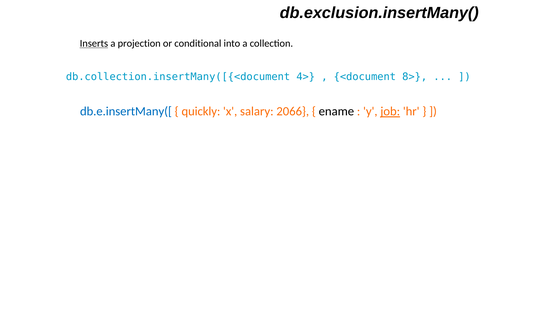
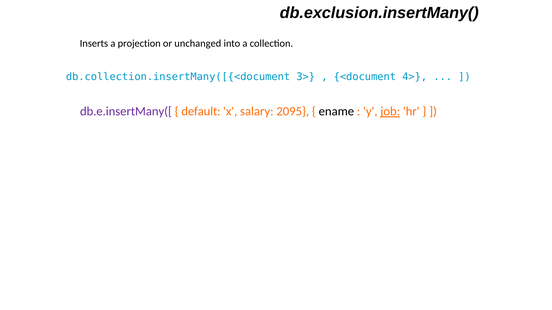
Inserts underline: present -> none
conditional: conditional -> unchanged
4>: 4> -> 3>
8>: 8> -> 4>
db.e.insertMany([ colour: blue -> purple
quickly: quickly -> default
2066: 2066 -> 2095
